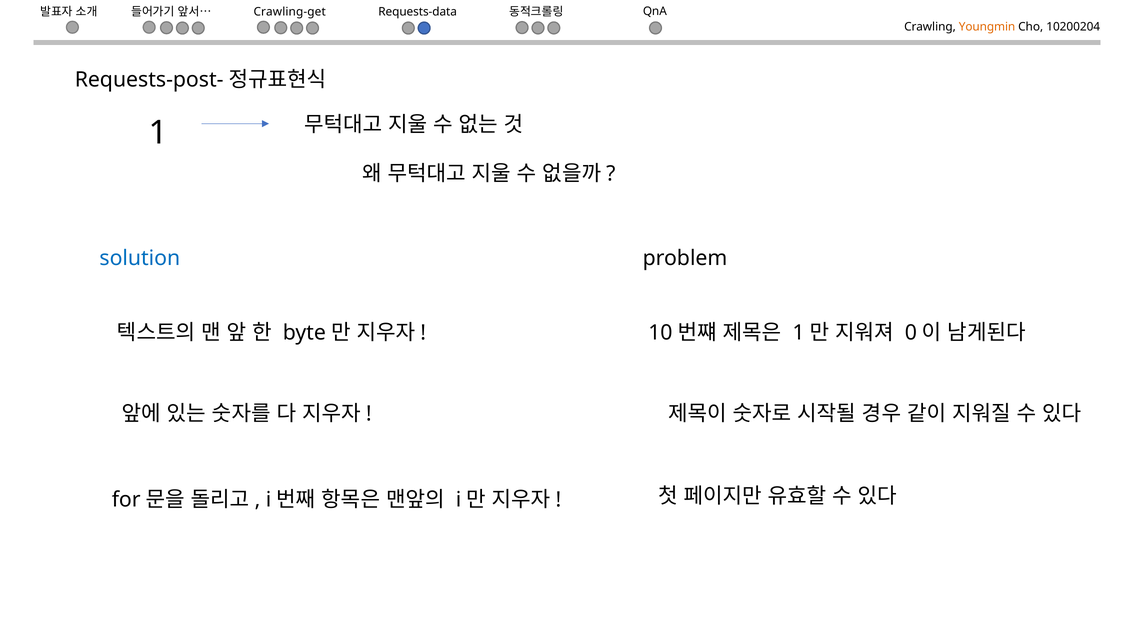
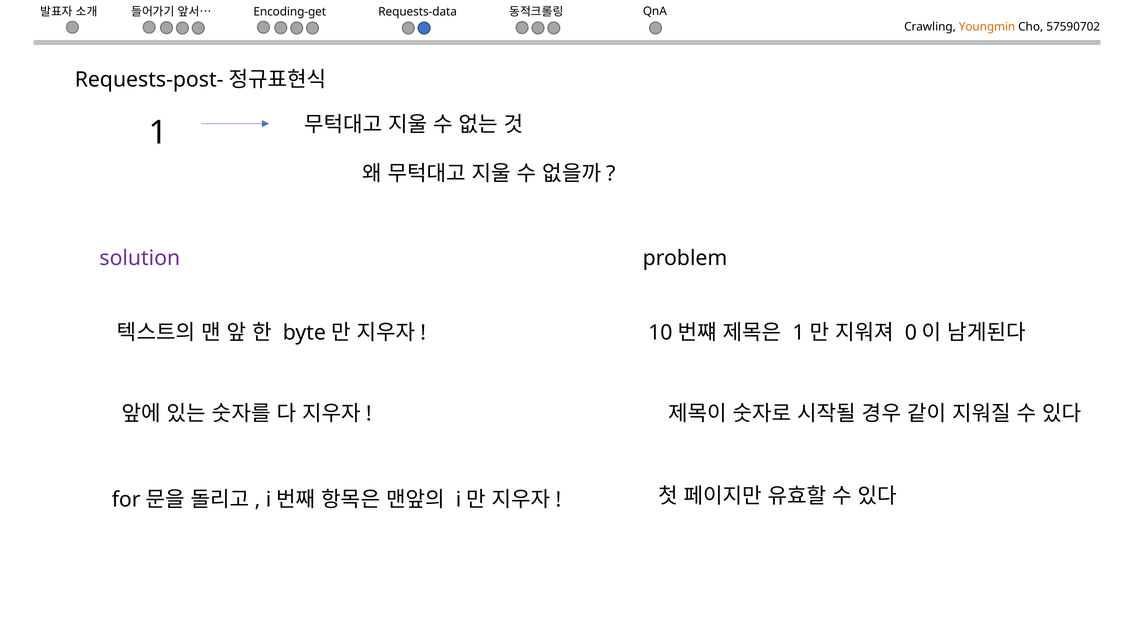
Crawling-get: Crawling-get -> Encoding-get
10200204: 10200204 -> 57590702
solution colour: blue -> purple
